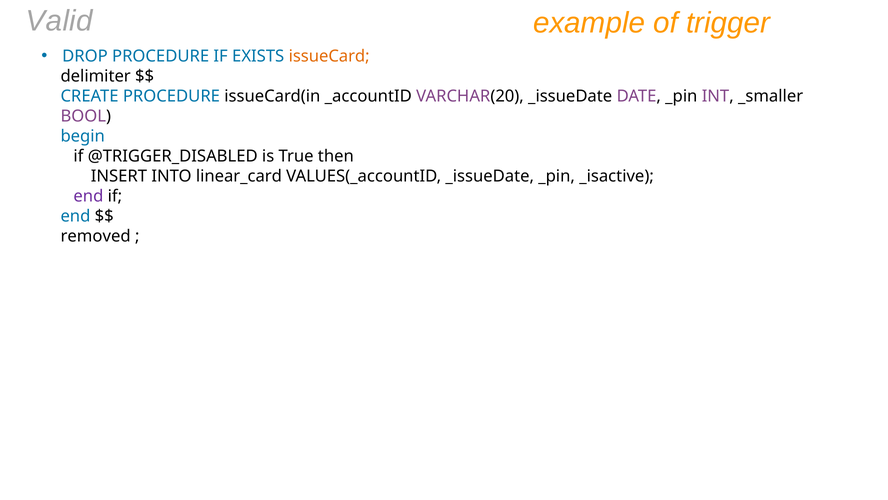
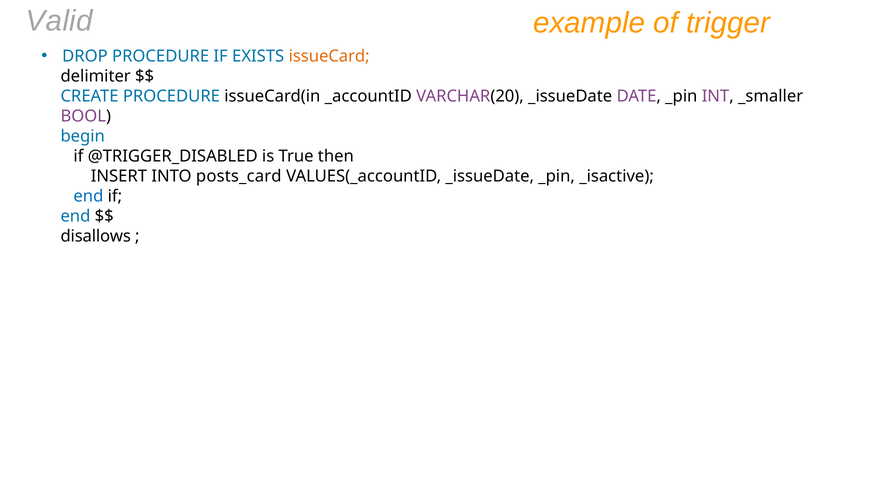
linear_card: linear_card -> posts_card
end at (88, 196) colour: purple -> blue
removed: removed -> disallows
